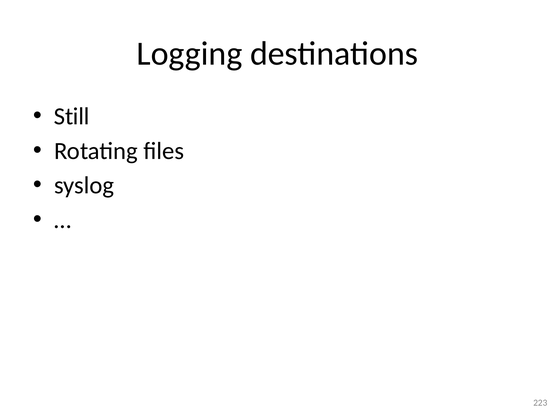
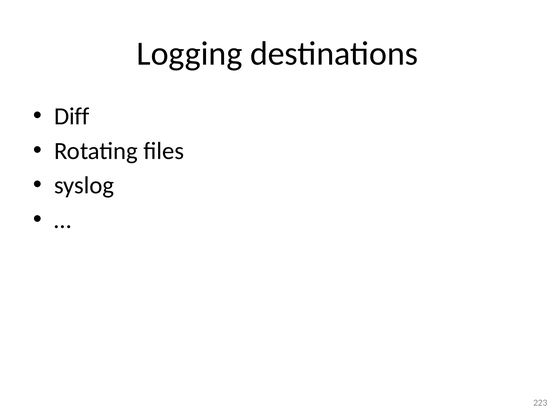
Still: Still -> Diff
